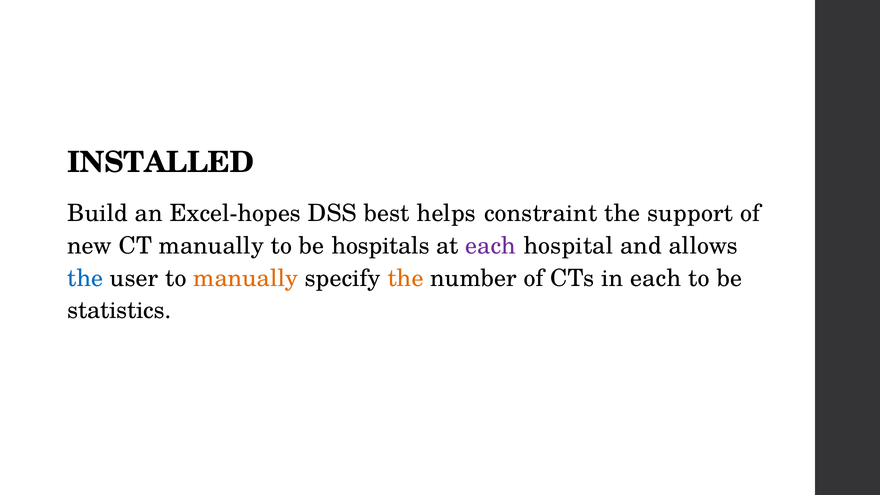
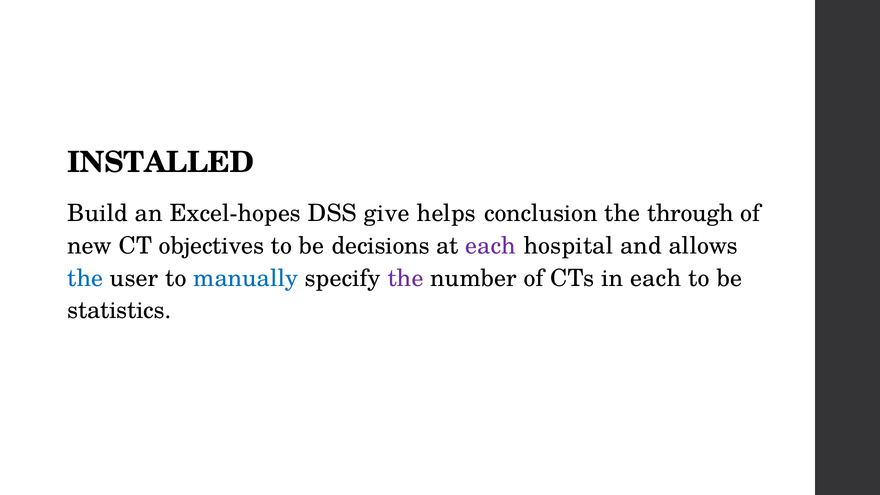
best: best -> give
constraint: constraint -> conclusion
support: support -> through
CT manually: manually -> objectives
hospitals: hospitals -> decisions
manually at (246, 278) colour: orange -> blue
the at (406, 278) colour: orange -> purple
